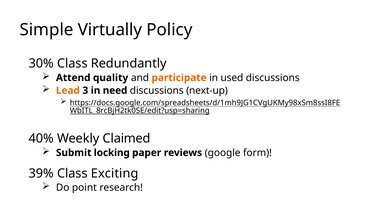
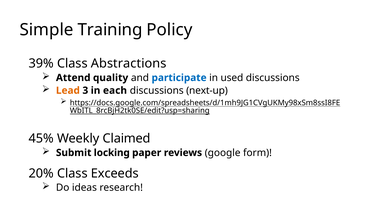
Virtually: Virtually -> Training
30%: 30% -> 39%
Redundantly: Redundantly -> Abstractions
participate colour: orange -> blue
need: need -> each
40%: 40% -> 45%
39%: 39% -> 20%
Exciting: Exciting -> Exceeds
point: point -> ideas
